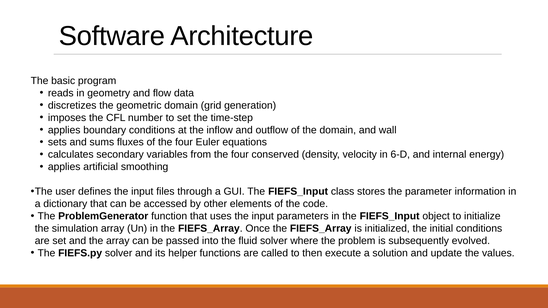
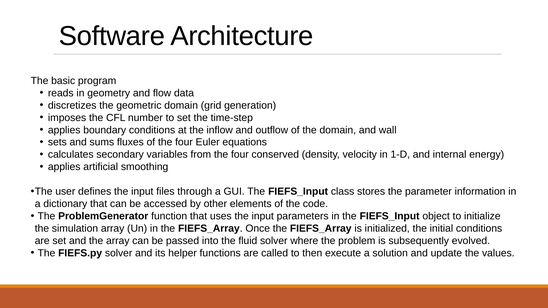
6-D: 6-D -> 1-D
